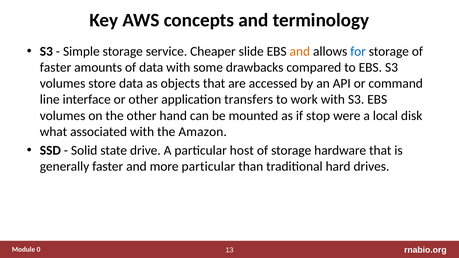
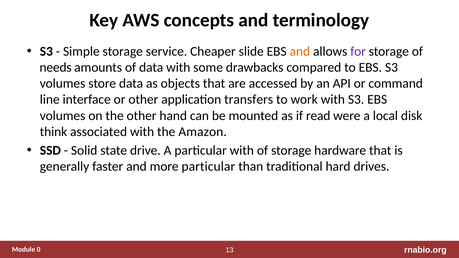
for colour: blue -> purple
faster at (56, 67): faster -> needs
stop: stop -> read
what: what -> think
particular host: host -> with
